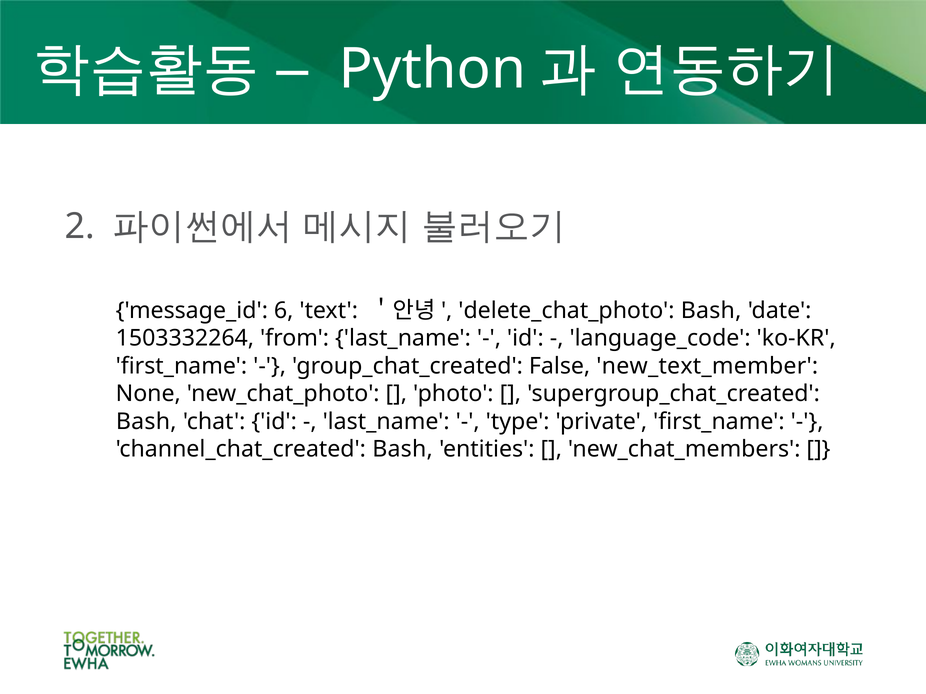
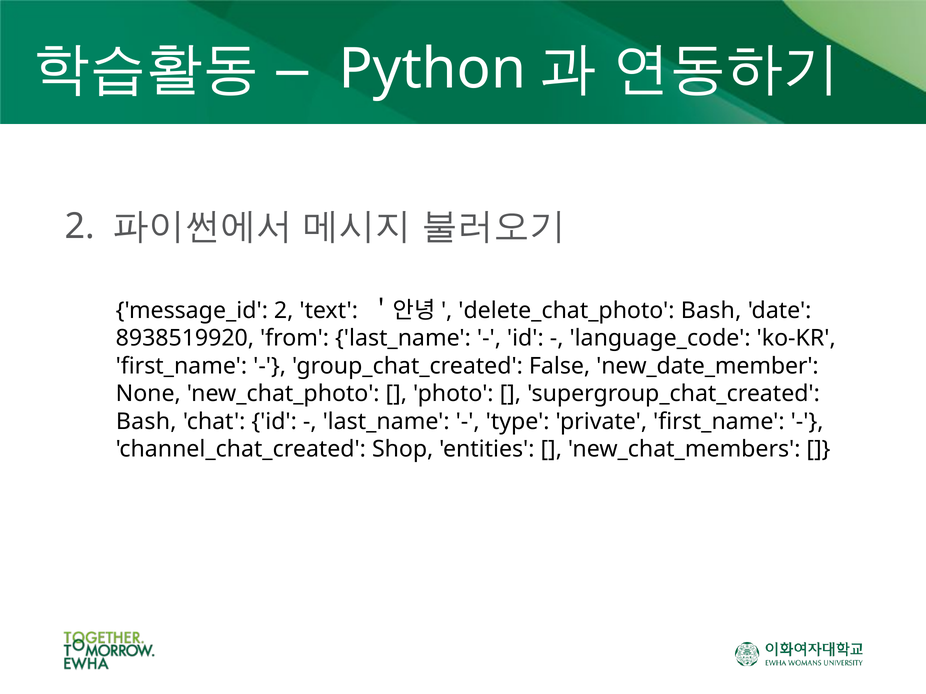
message_id 6: 6 -> 2
1503332264: 1503332264 -> 8938519920
new_text_member: new_text_member -> new_date_member
channel_chat_created Bash: Bash -> Shop
